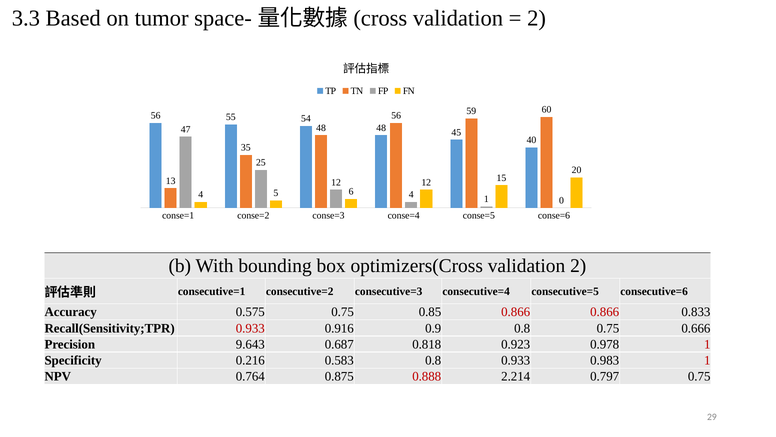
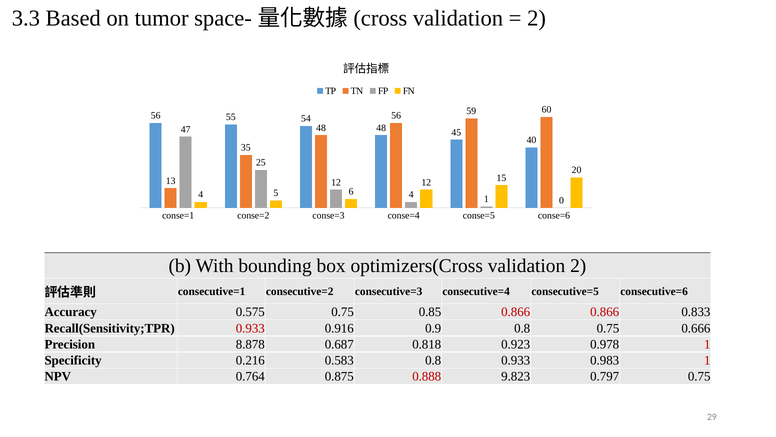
9.643: 9.643 -> 8.878
2.214: 2.214 -> 9.823
